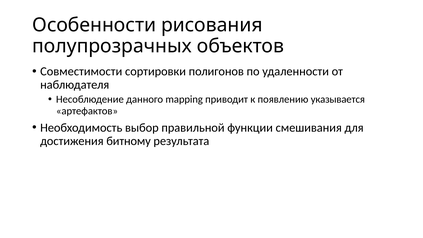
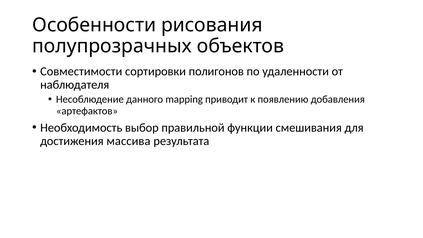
указывается: указывается -> добавления
битному: битному -> массива
